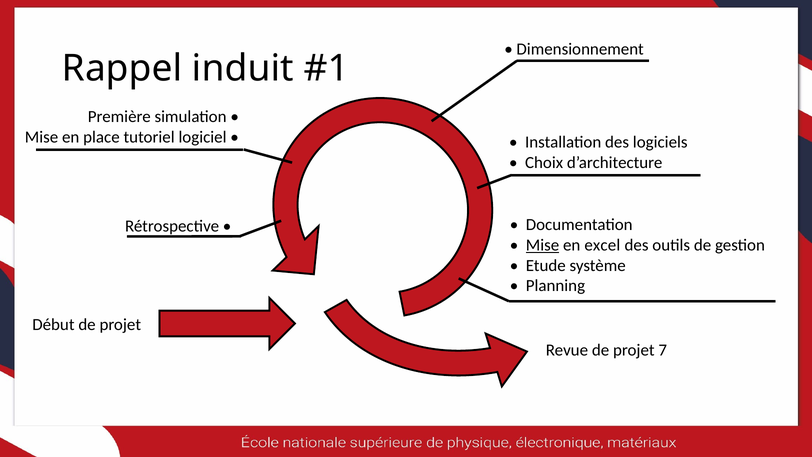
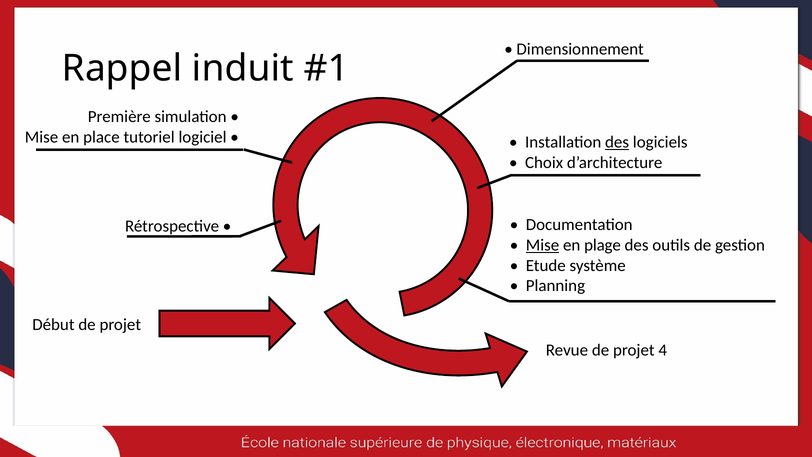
des at (617, 142) underline: none -> present
excel: excel -> plage
7: 7 -> 4
